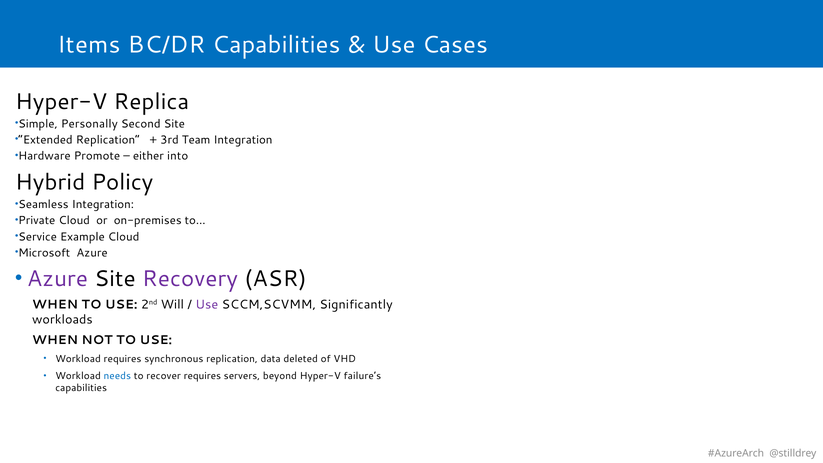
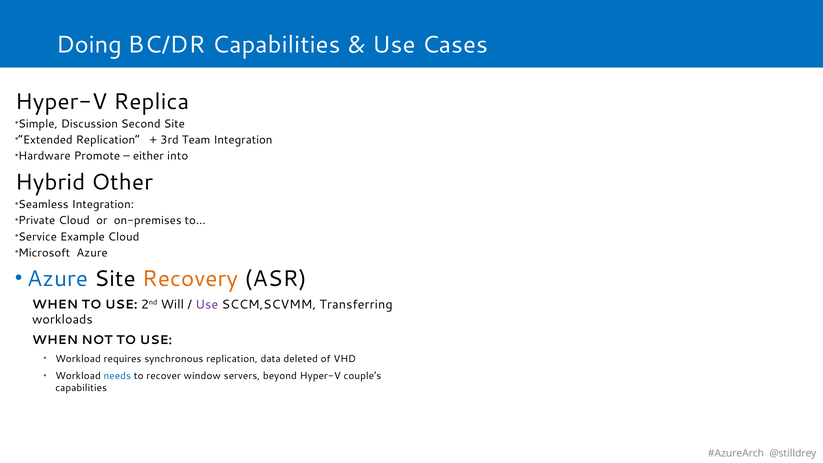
Items: Items -> Doing
Personally: Personally -> Discussion
Policy: Policy -> Other
Azure at (57, 279) colour: purple -> blue
Recovery colour: purple -> orange
Significantly: Significantly -> Transferring
recover requires: requires -> window
failure’s: failure’s -> couple’s
